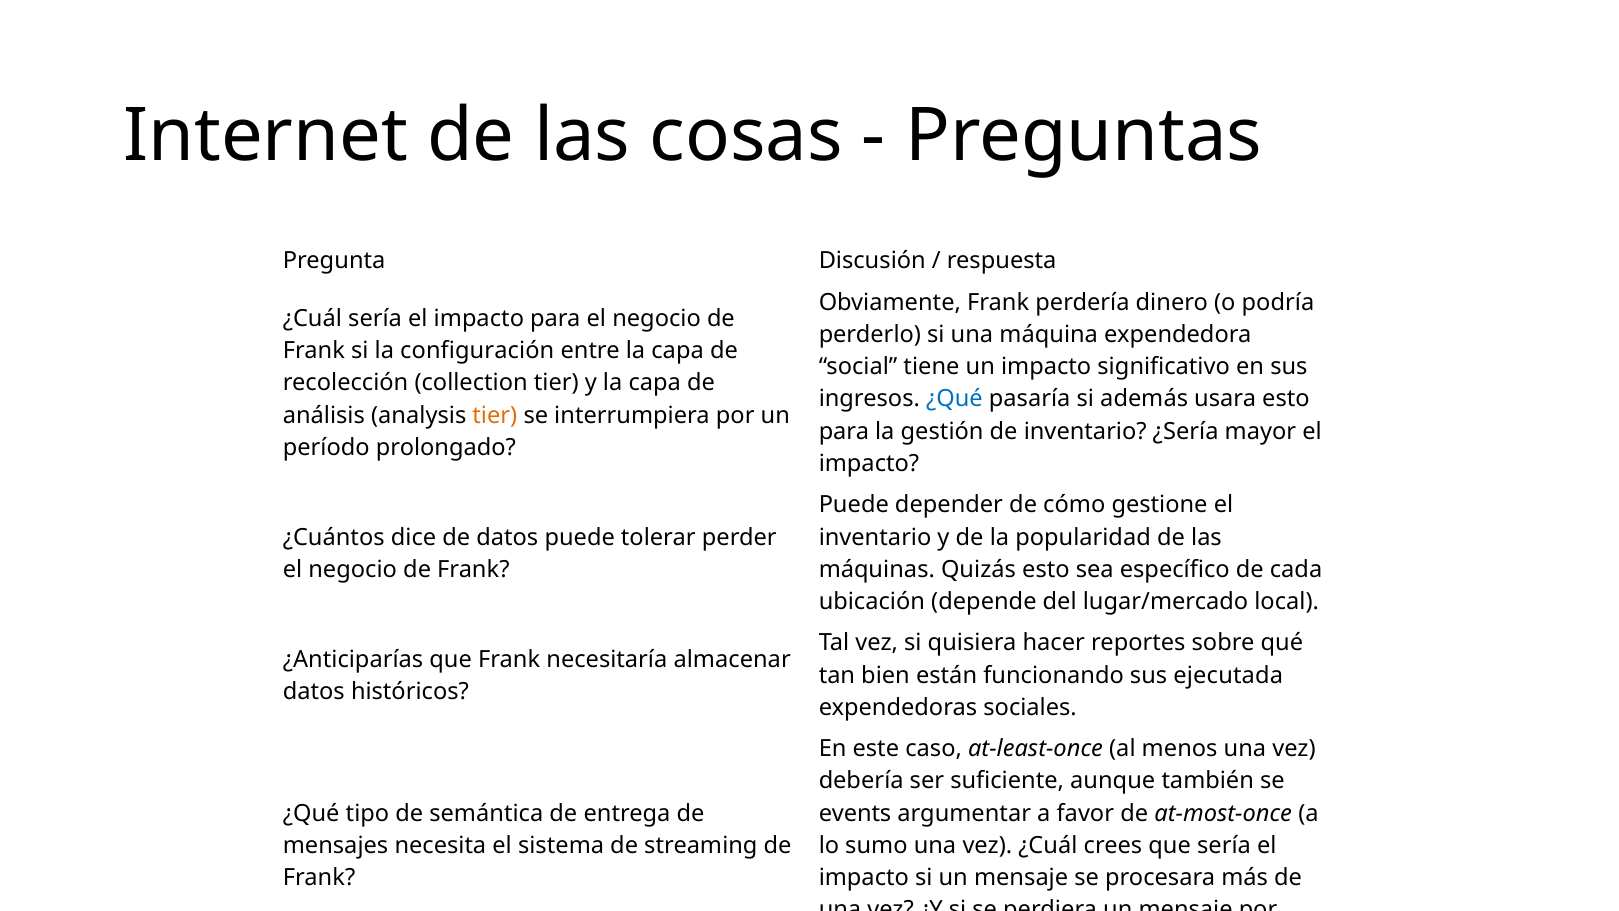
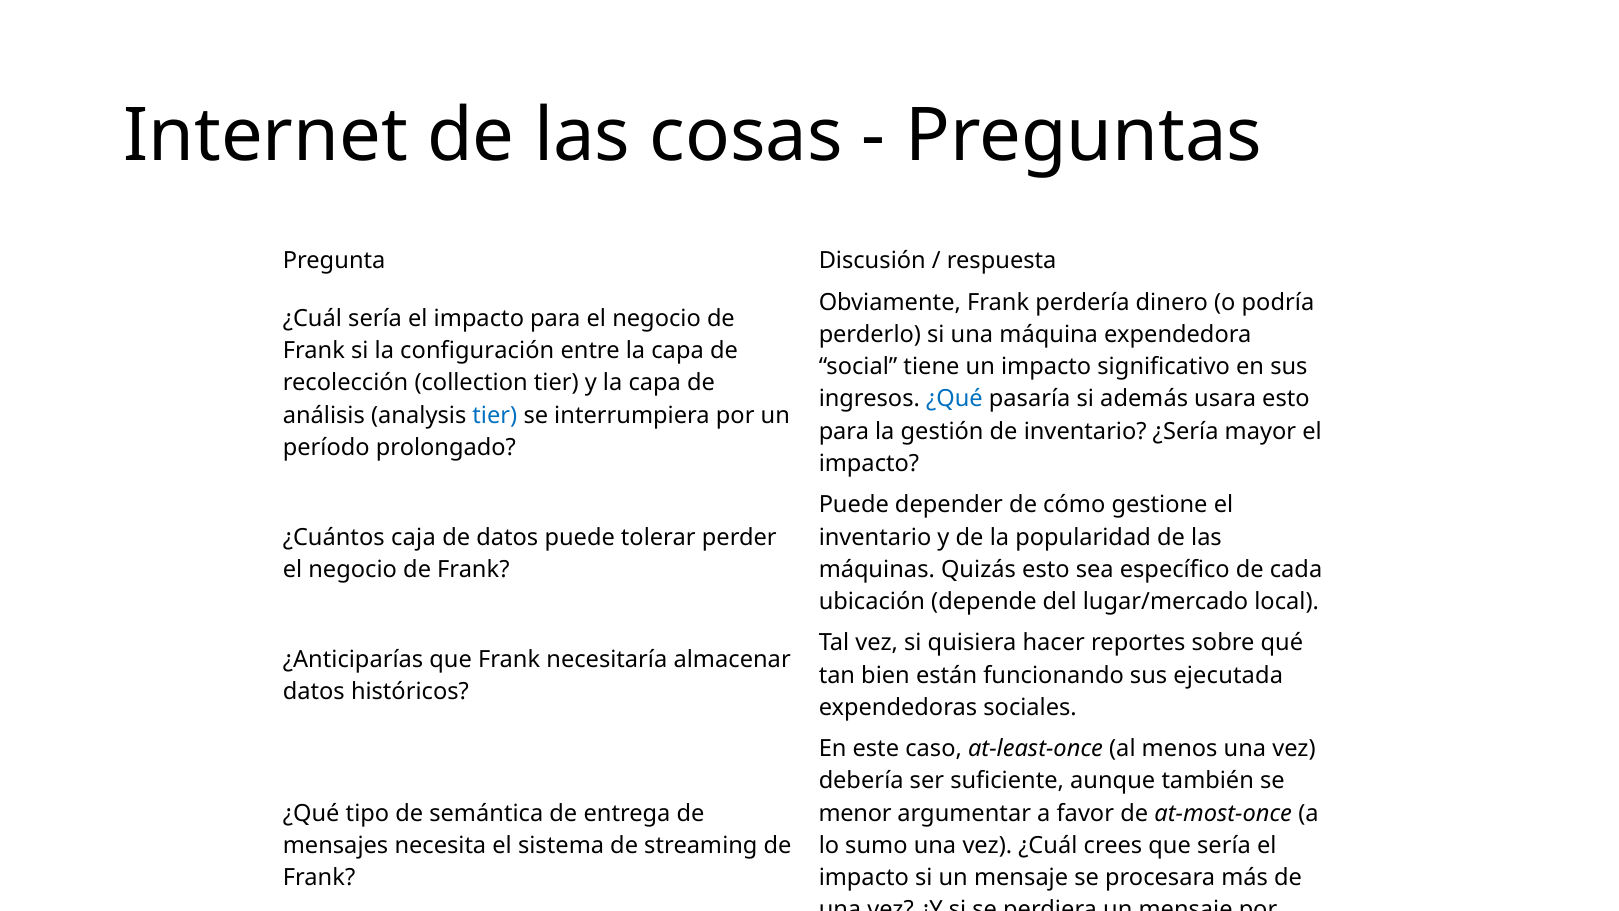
tier at (495, 415) colour: orange -> blue
dice: dice -> caja
events: events -> menor
